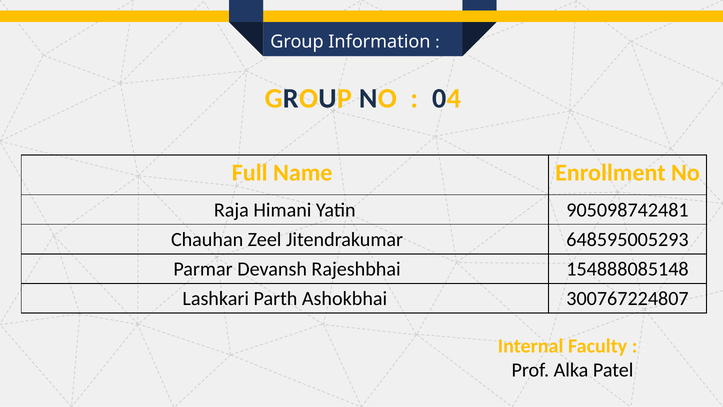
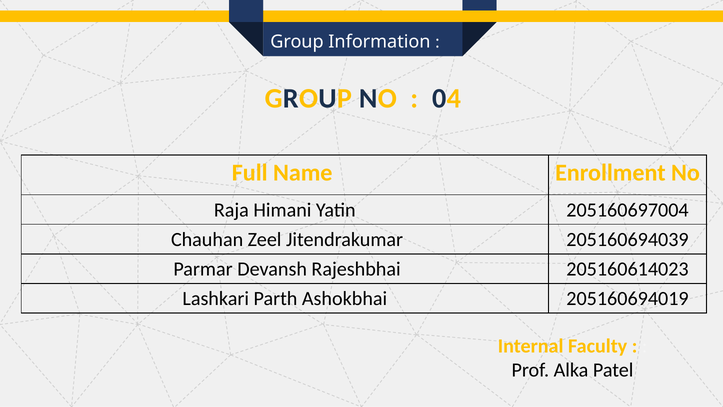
905098742481: 905098742481 -> 205160697004
648595005293: 648595005293 -> 205160694039
154888085148: 154888085148 -> 205160614023
300767224807: 300767224807 -> 205160694019
